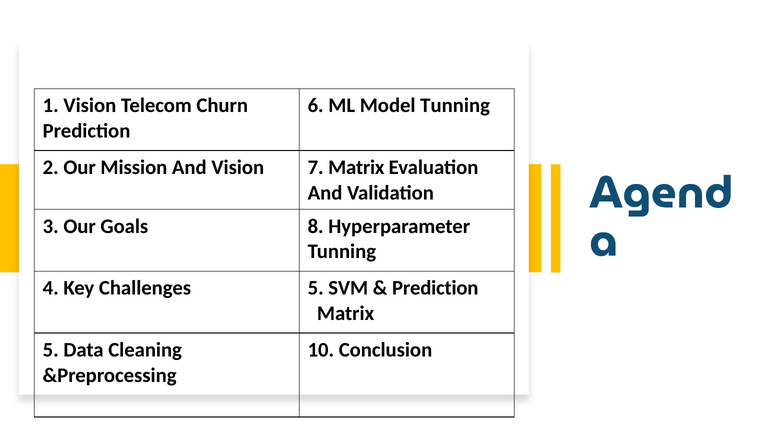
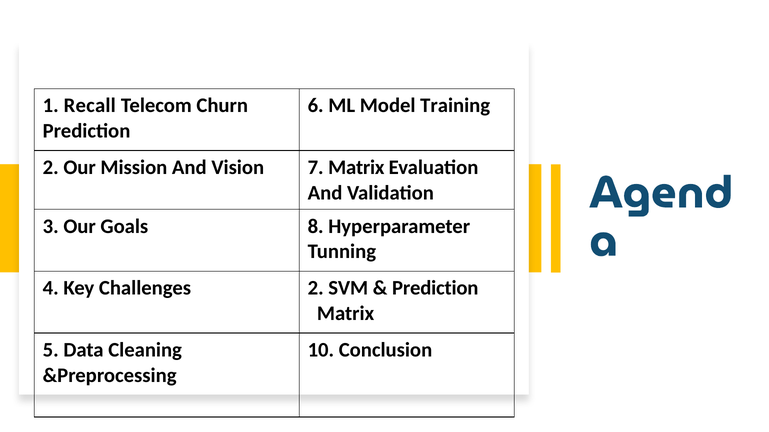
1 Vision: Vision -> Recall
Model Tunning: Tunning -> Training
Challenges 5: 5 -> 2
